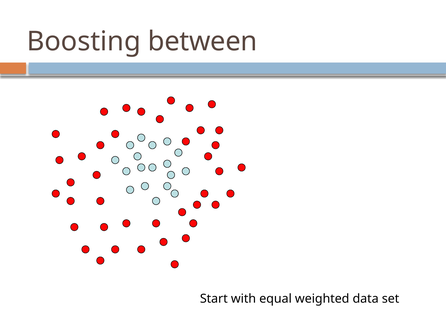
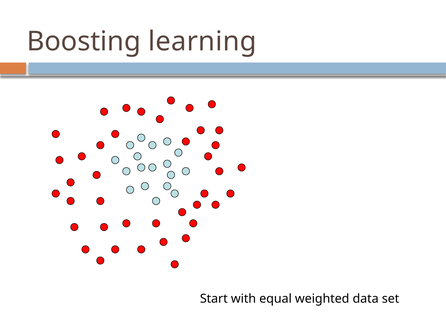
between: between -> learning
